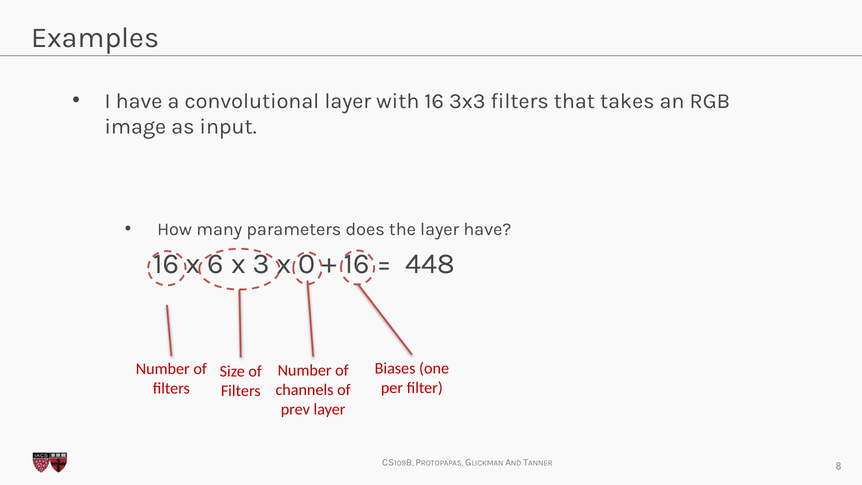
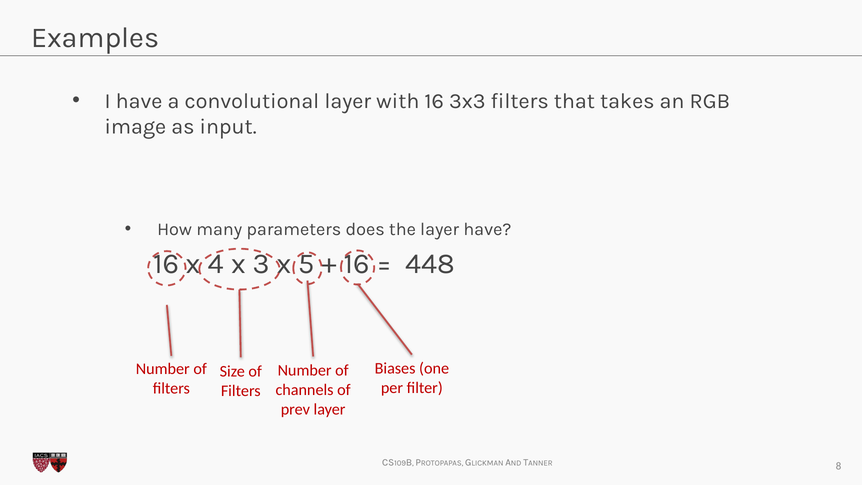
6: 6 -> 4
0: 0 -> 5
